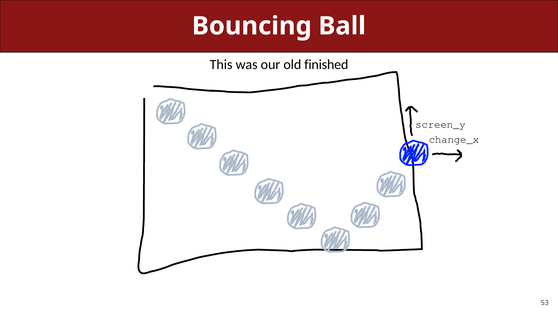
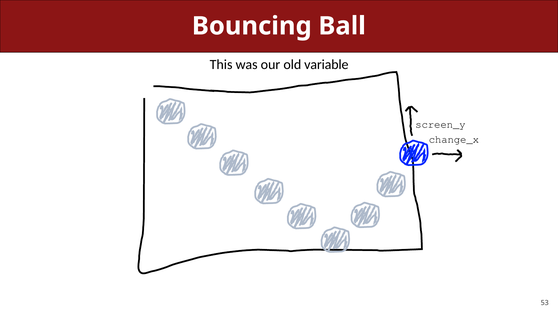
finished: finished -> variable
